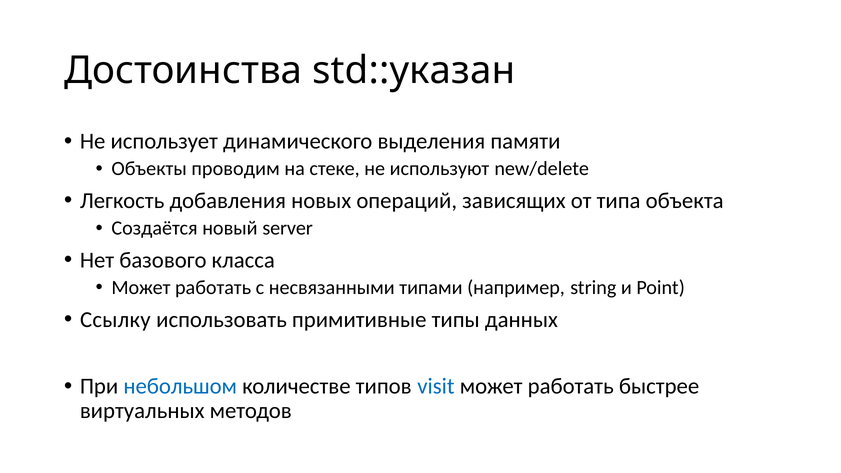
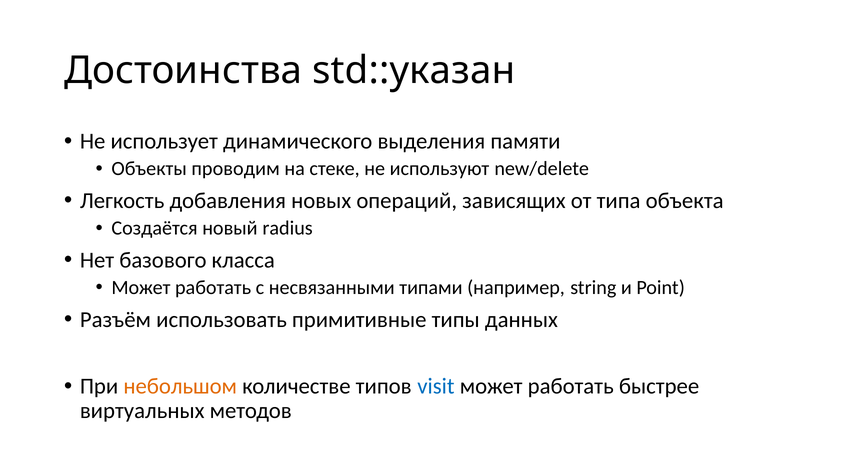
server: server -> radius
Ссылку: Ссылку -> Разъём
небольшом colour: blue -> orange
